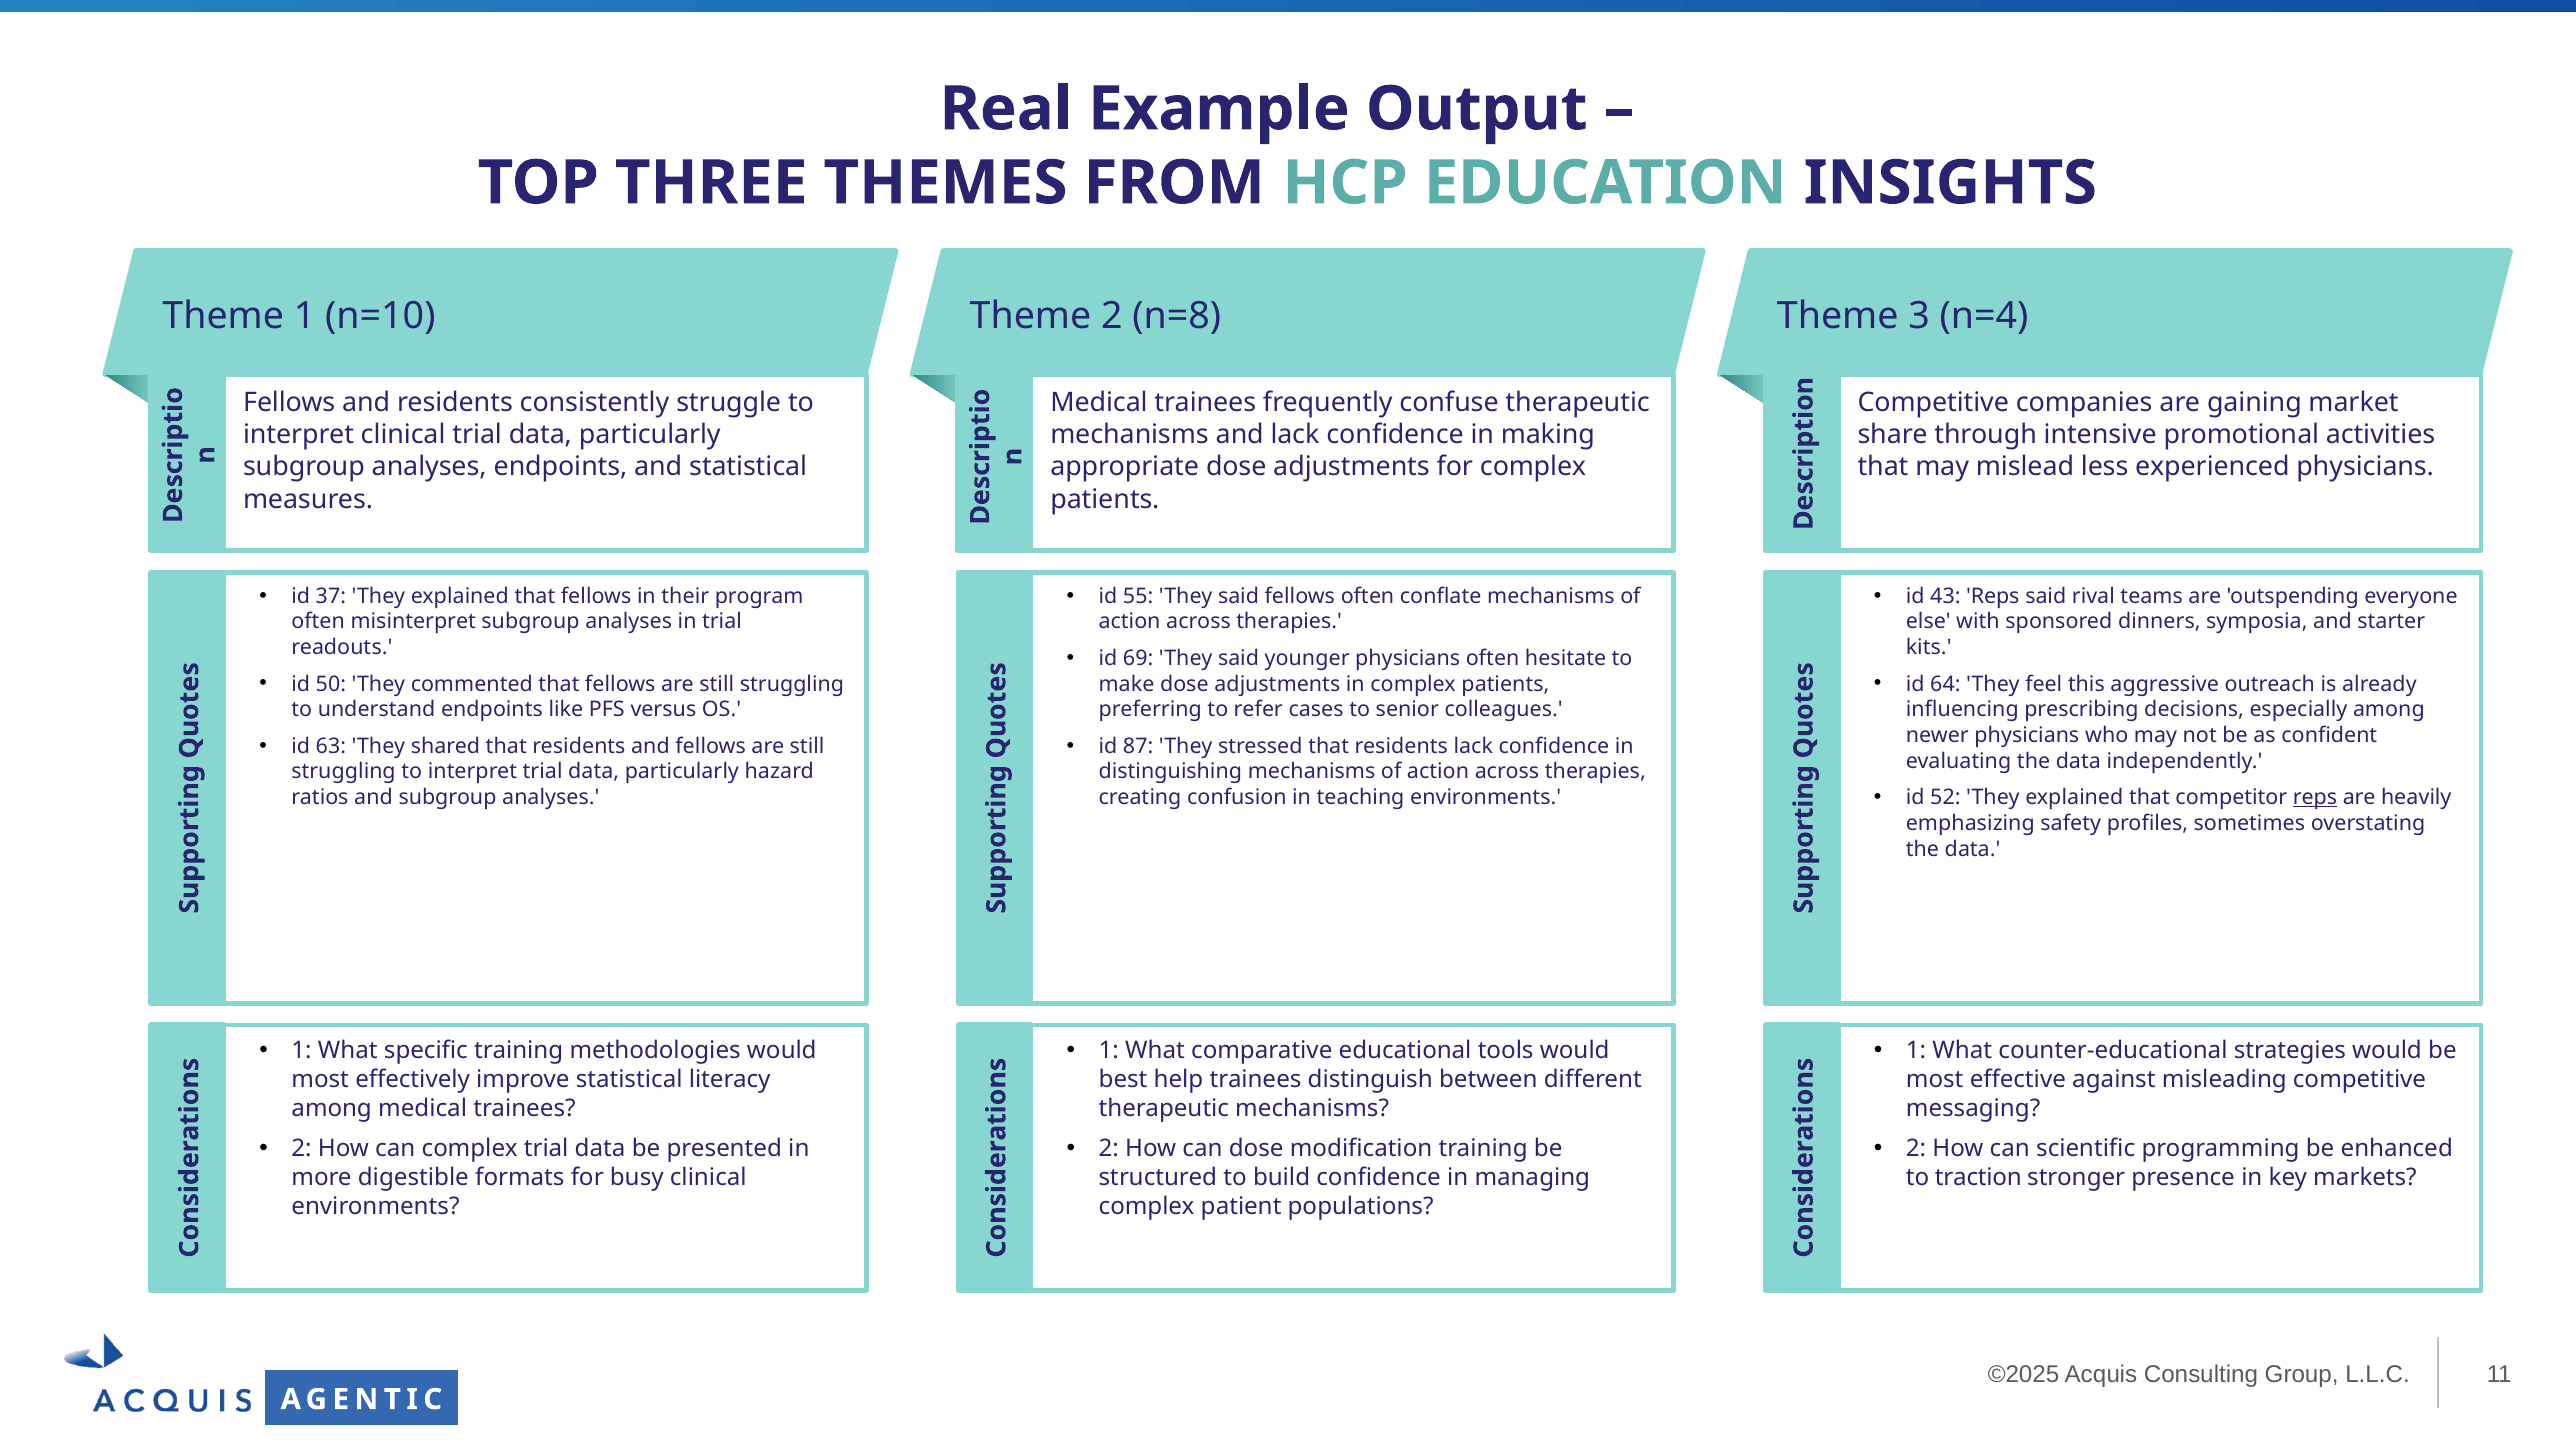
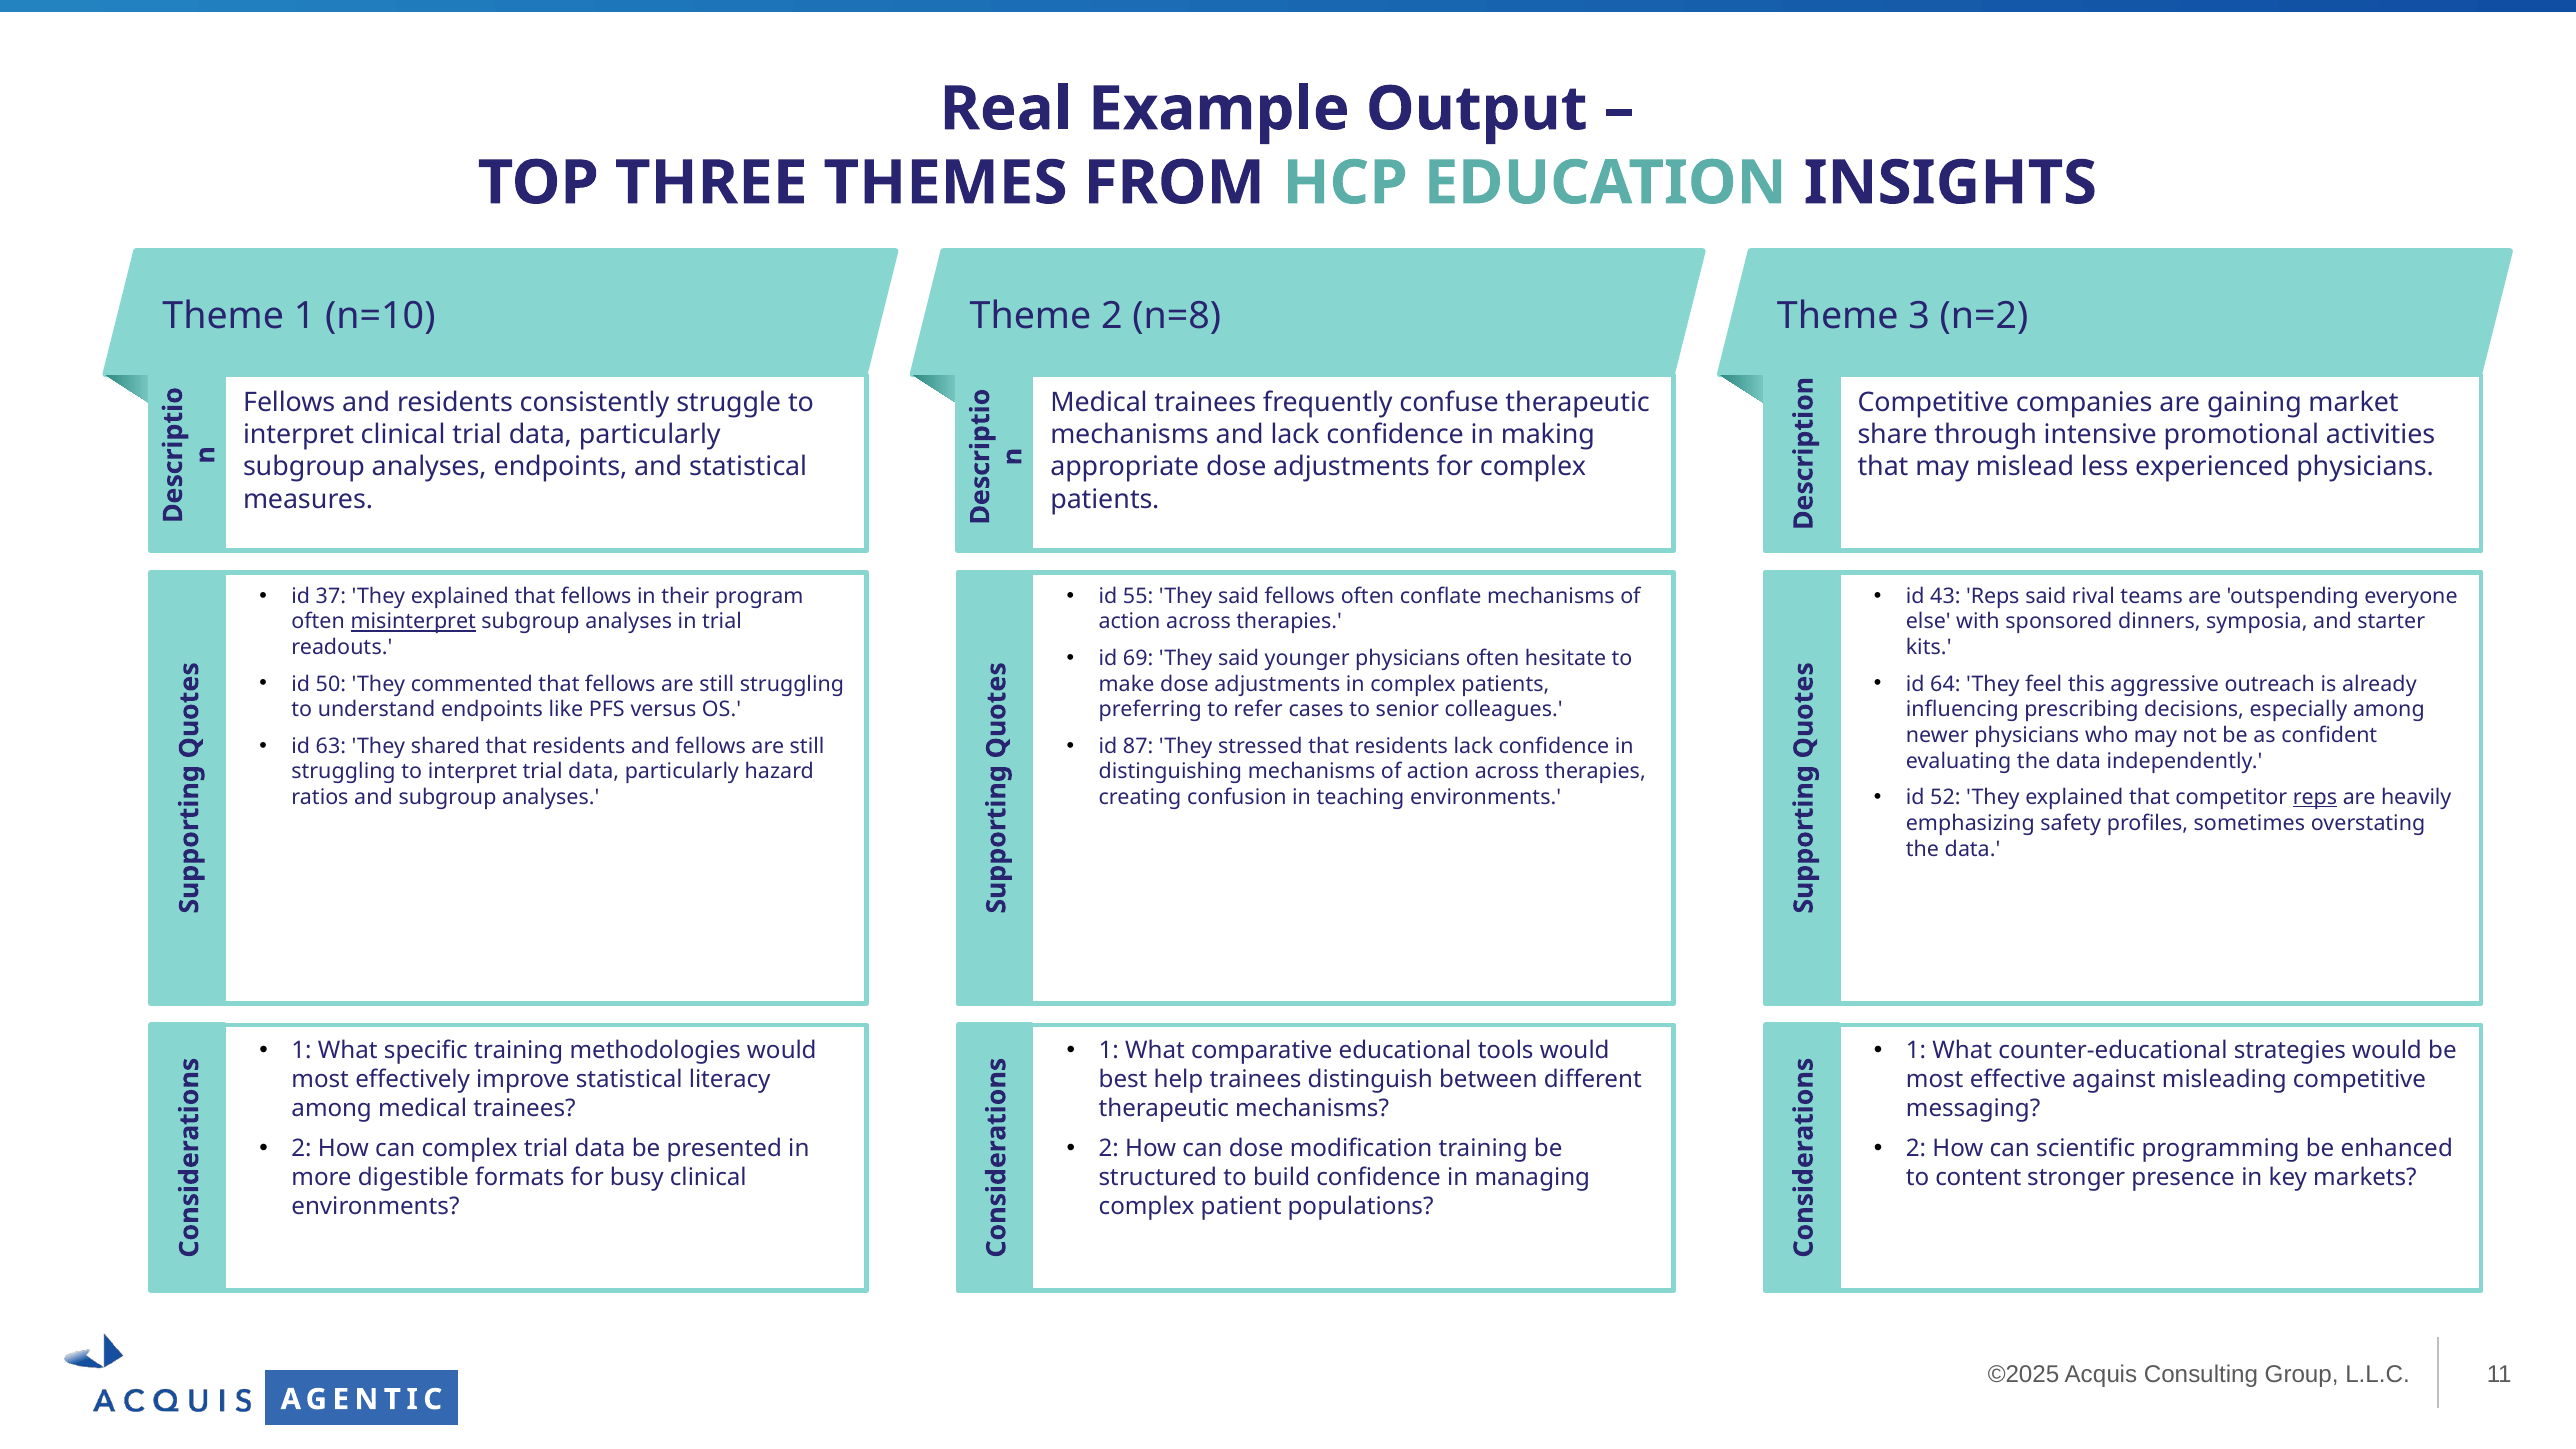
n=4: n=4 -> n=2
misinterpret underline: none -> present
traction: traction -> content
